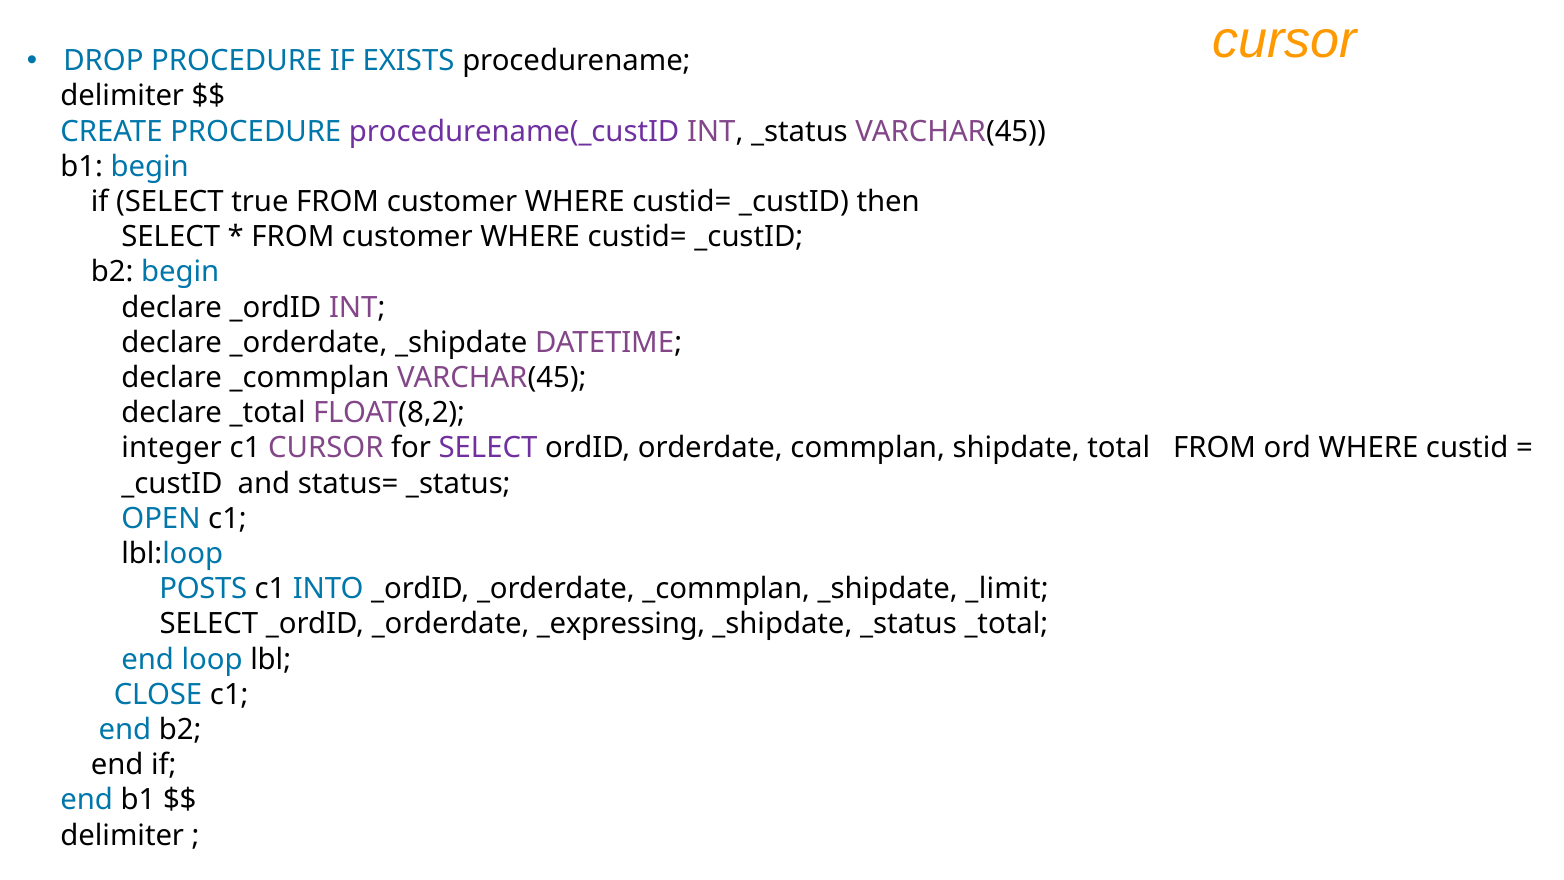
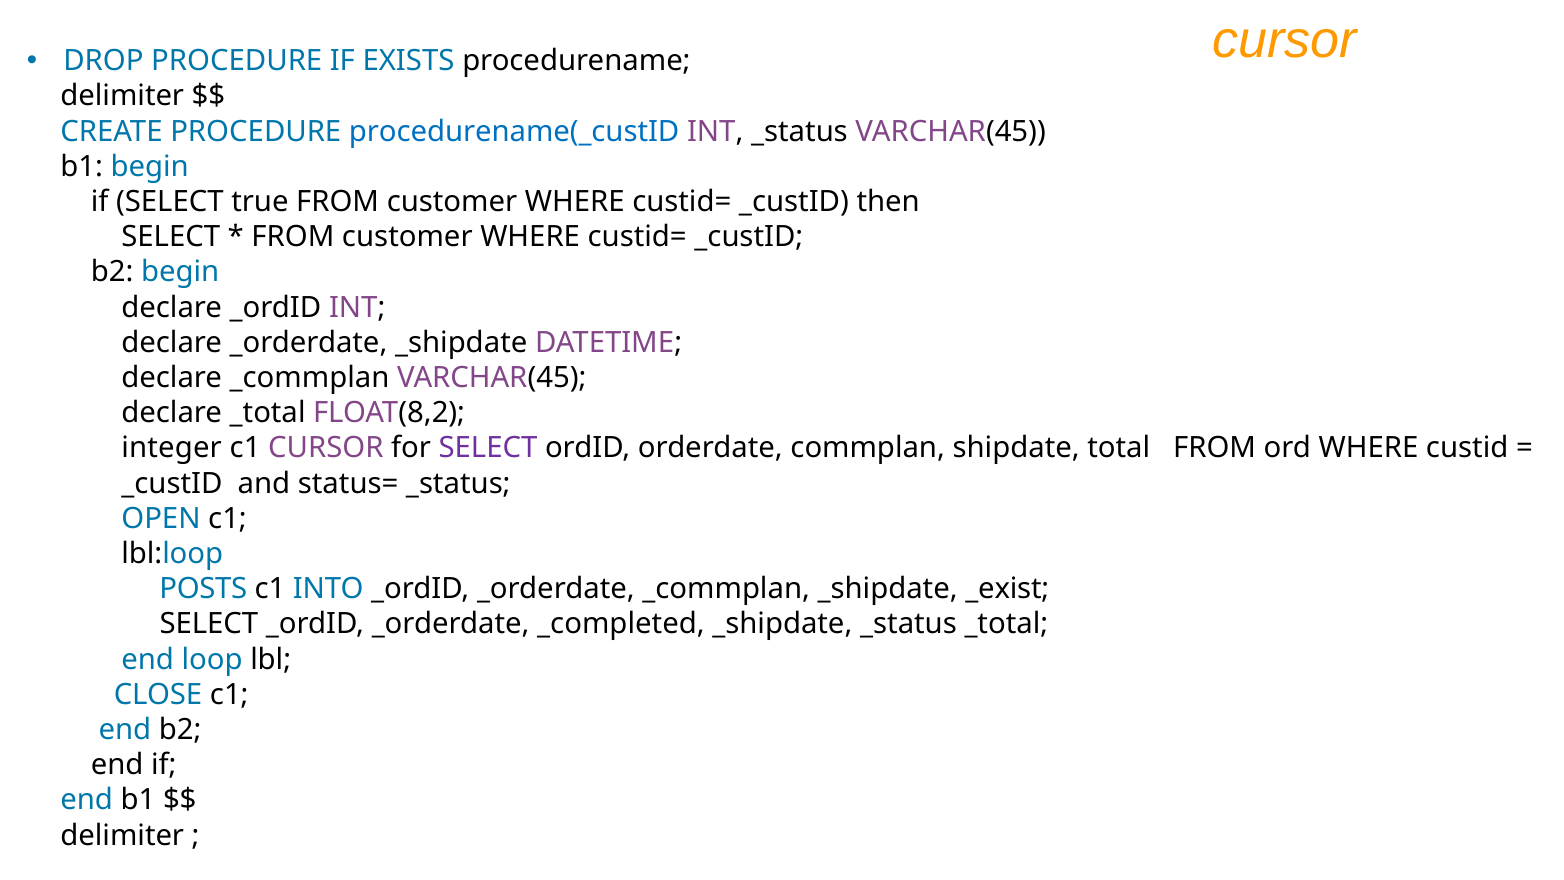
procedurename(_custID colour: purple -> blue
_limit: _limit -> _exist
_expressing: _expressing -> _completed
